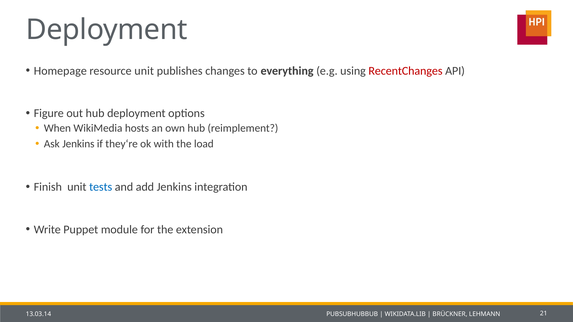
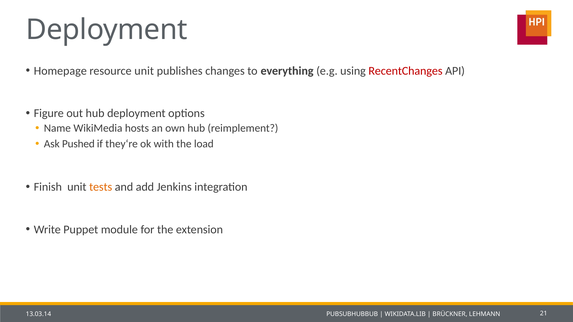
When: When -> Name
Ask Jenkins: Jenkins -> Pushed
tests colour: blue -> orange
